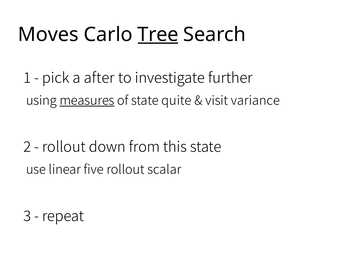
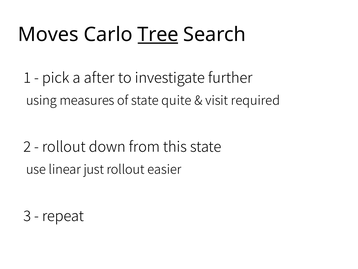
measures underline: present -> none
variance: variance -> required
five: five -> just
scalar: scalar -> easier
